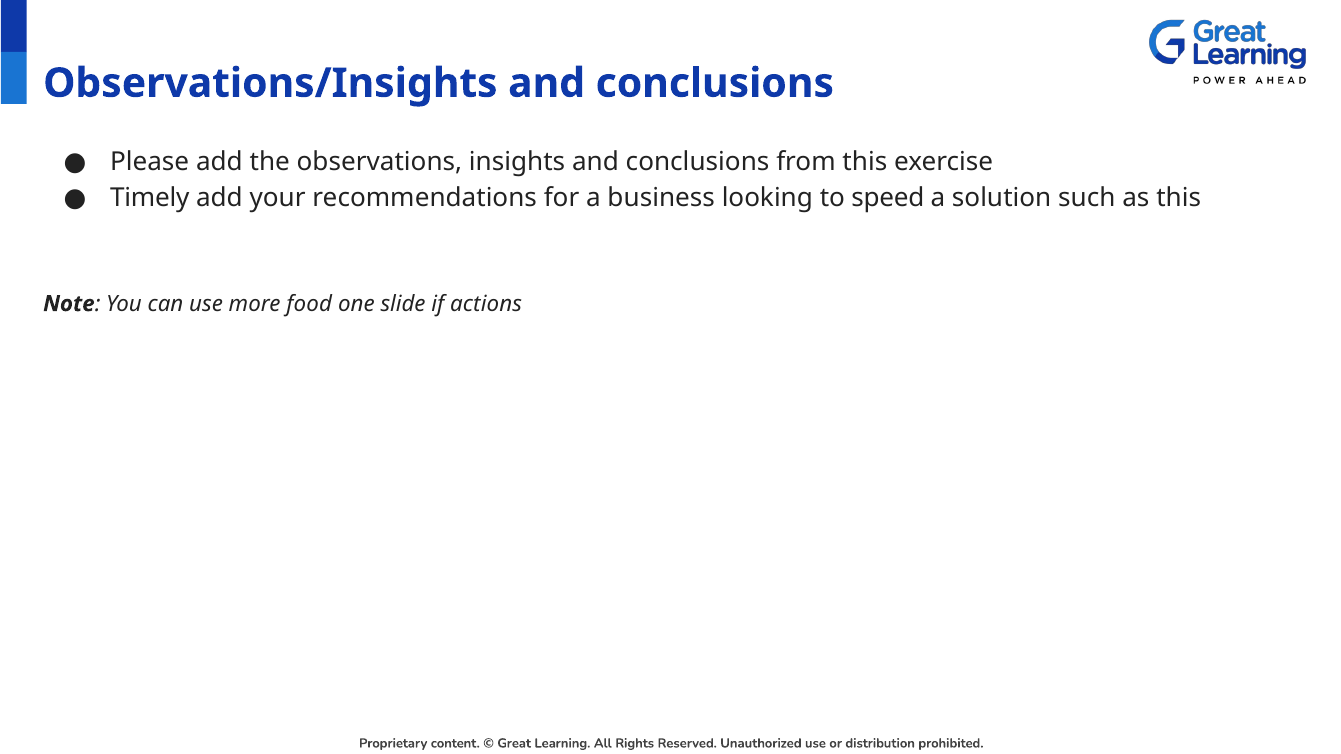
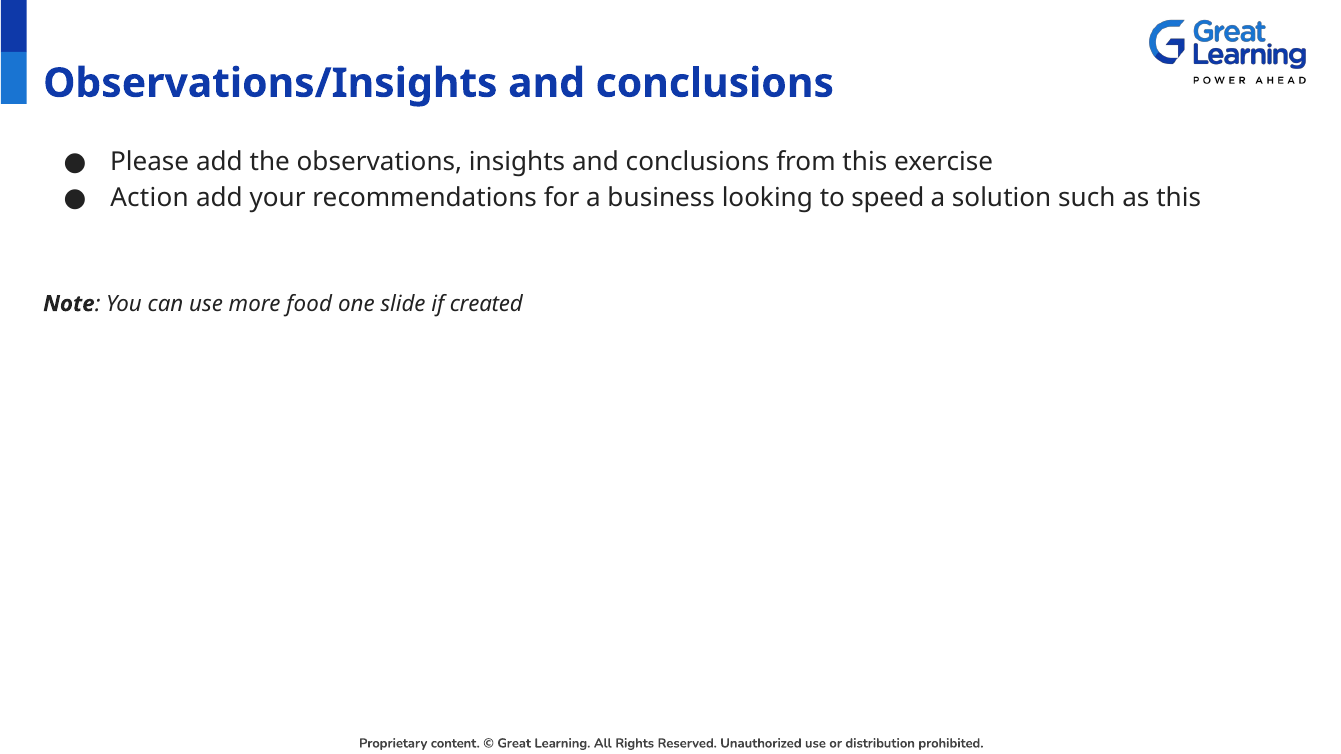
Timely: Timely -> Action
actions: actions -> created
